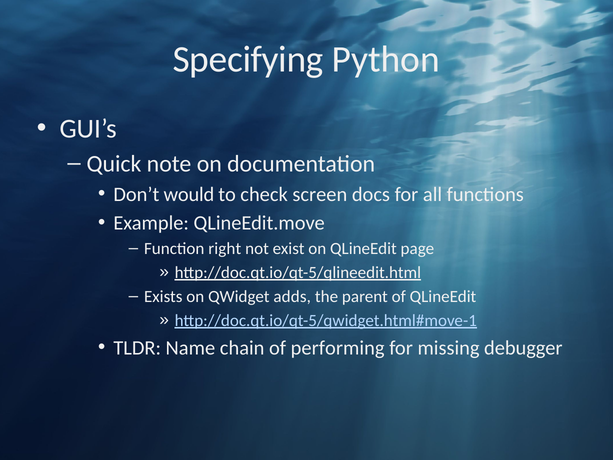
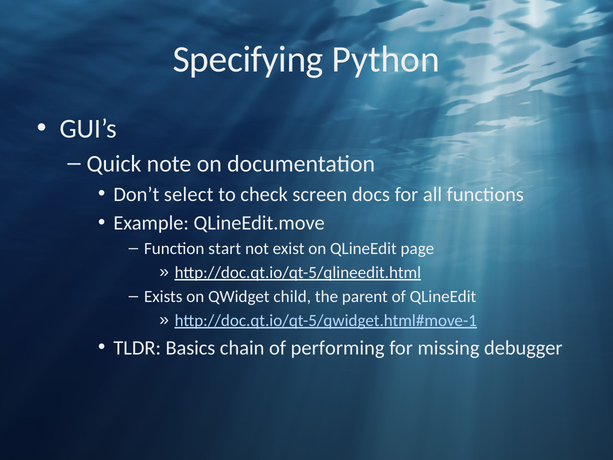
would: would -> select
right: right -> start
adds: adds -> child
Name: Name -> Basics
